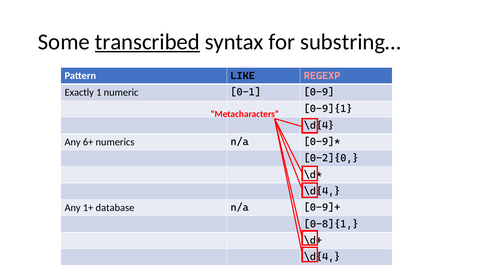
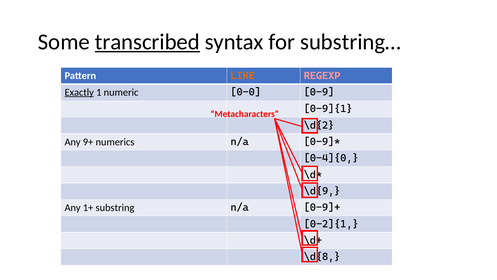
LIKE colour: black -> orange
Exactly underline: none -> present
0-1: 0-1 -> 0-0
\d{4 at (319, 125): \d{4 -> \d{2
6+: 6+ -> 9+
0-2]{0: 0-2]{0 -> 0-4]{0
\d{4 at (322, 191): \d{4 -> \d{9
database: database -> substring
0-8]{1: 0-8]{1 -> 0-2]{1
\d{4 at (322, 256): \d{4 -> \d{8
